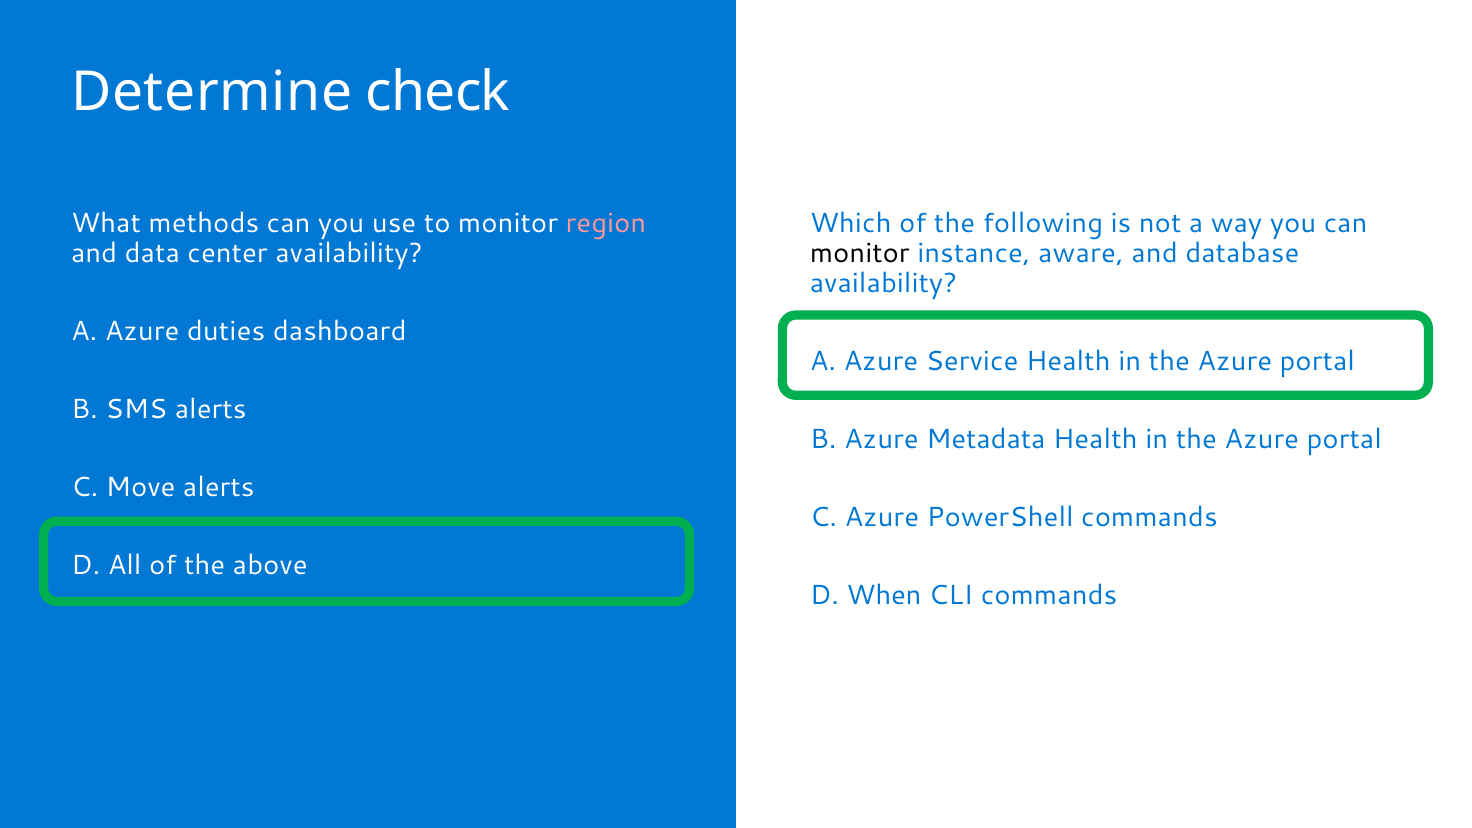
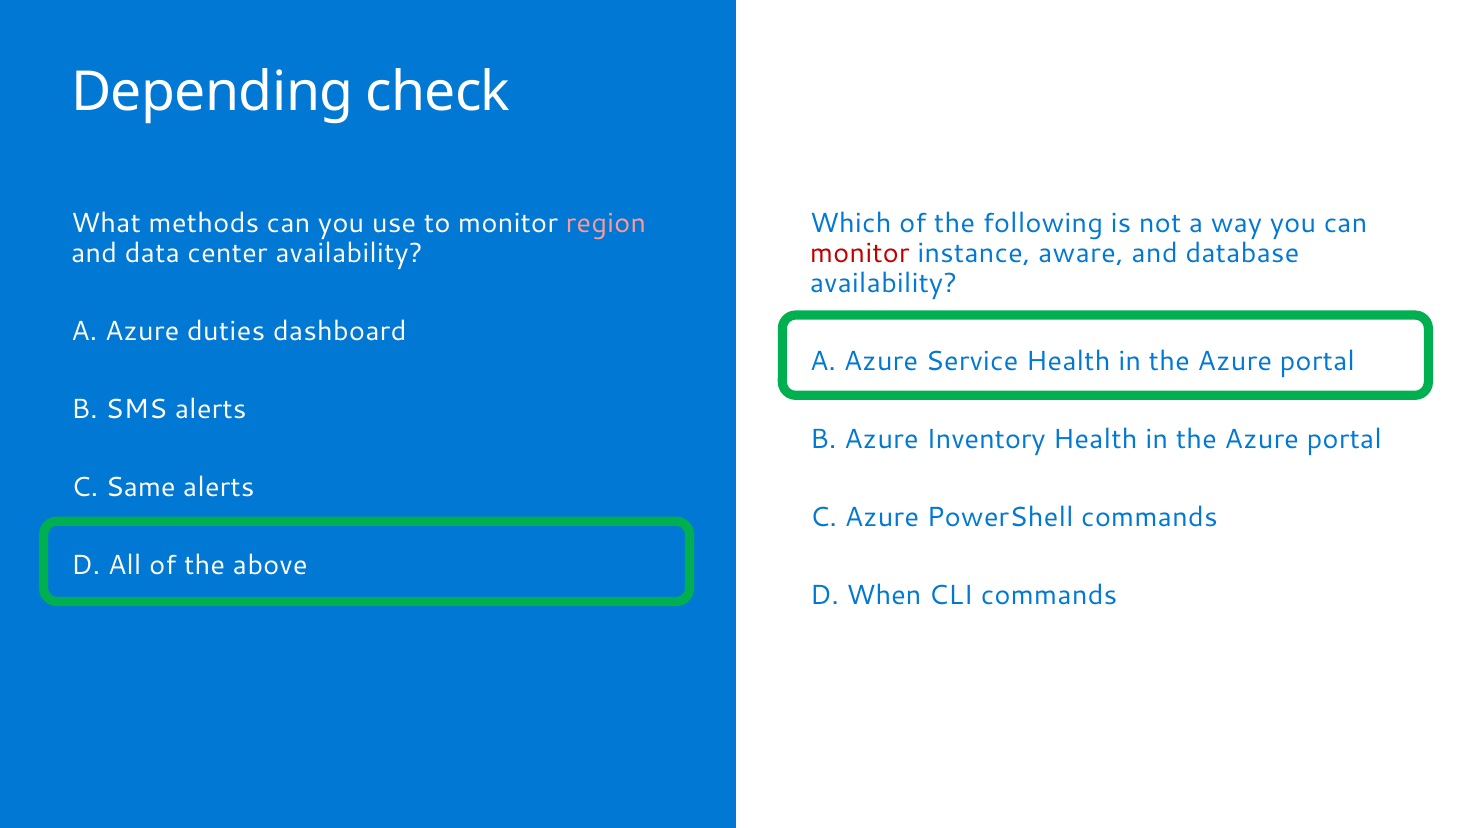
Determine: Determine -> Depending
monitor at (860, 254) colour: black -> red
Metadata: Metadata -> Inventory
Move: Move -> Same
